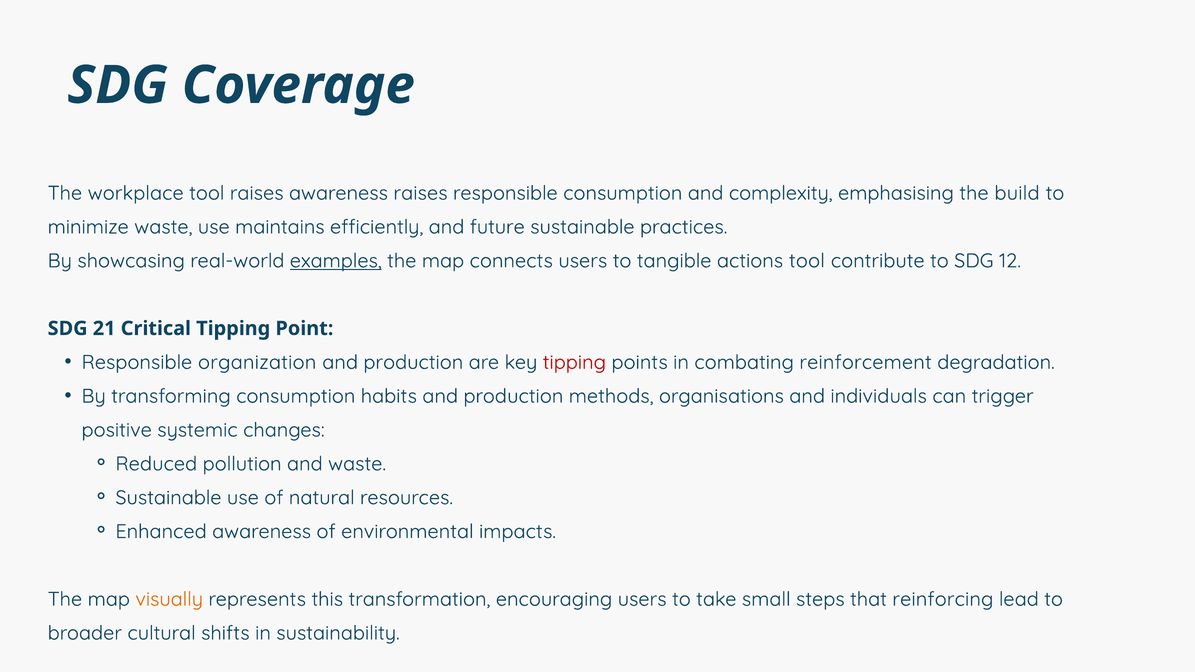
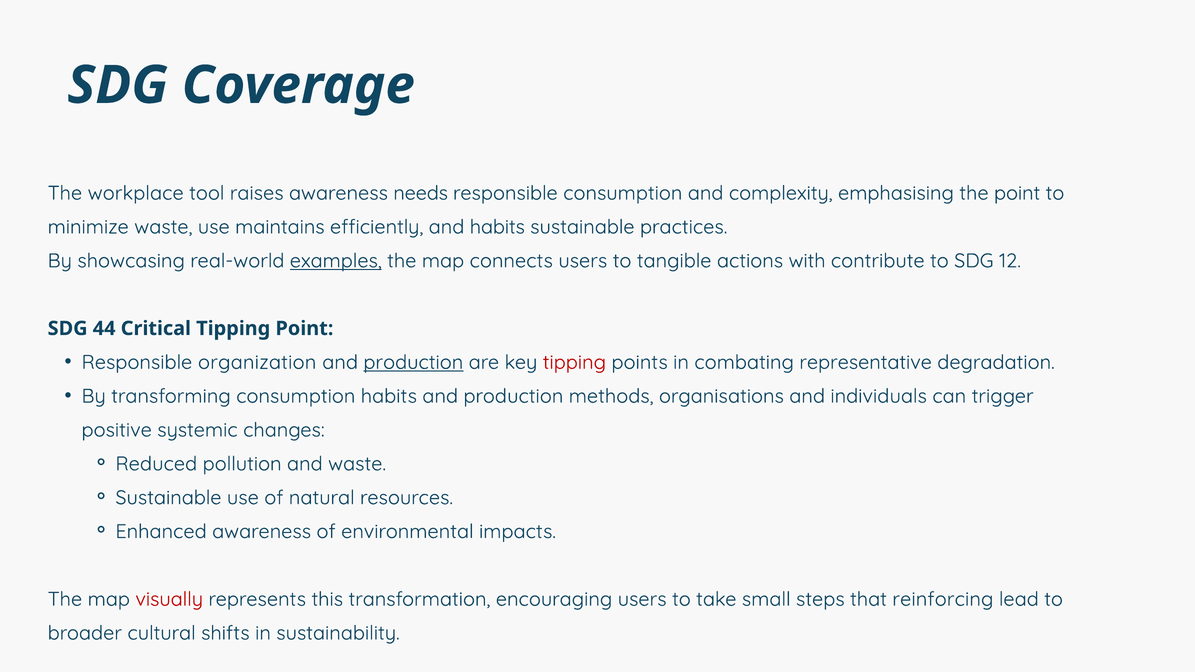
awareness raises: raises -> needs
the build: build -> point
and future: future -> habits
actions tool: tool -> with
21: 21 -> 44
production at (413, 362) underline: none -> present
reinforcement: reinforcement -> representative
visually colour: orange -> red
